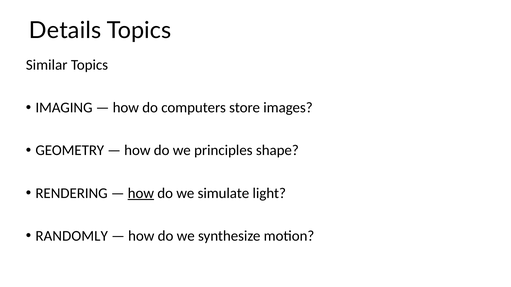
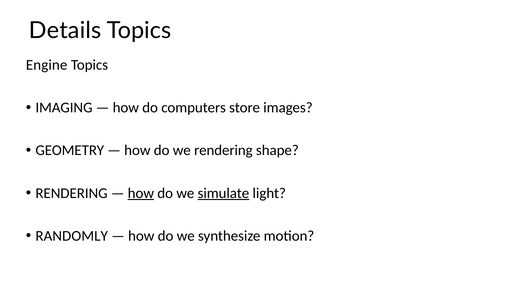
Similar: Similar -> Engine
we principles: principles -> rendering
simulate underline: none -> present
